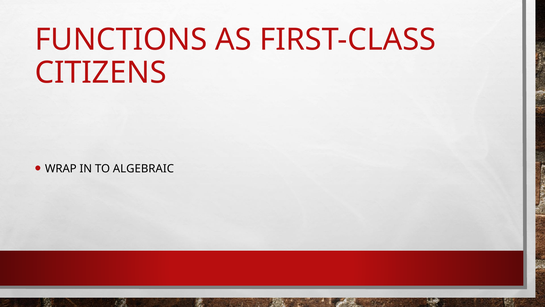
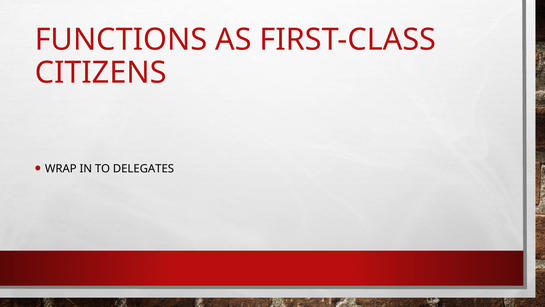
ALGEBRAIC: ALGEBRAIC -> DELEGATES
